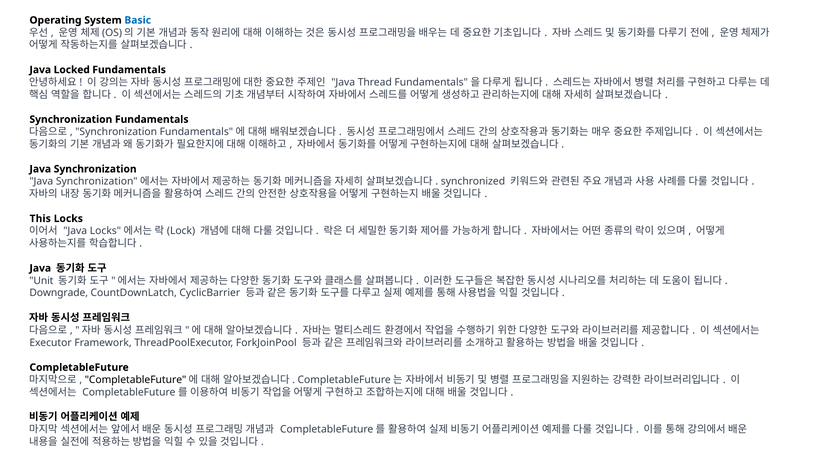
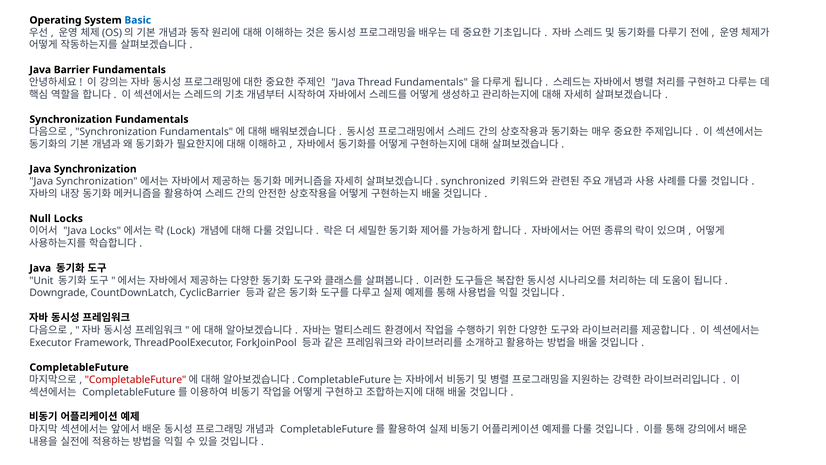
Locked: Locked -> Barrier
This: This -> Null
CompletableFuture at (136, 379) colour: black -> red
